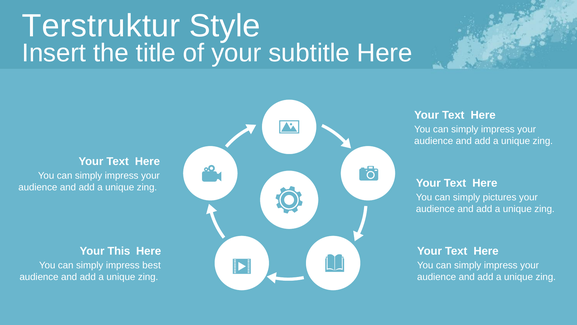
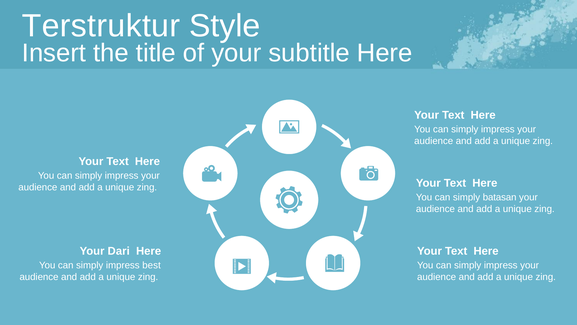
pictures: pictures -> batasan
This: This -> Dari
